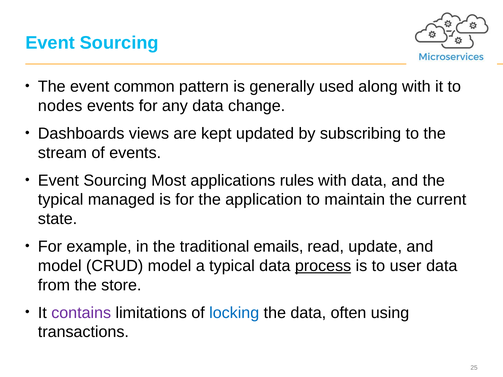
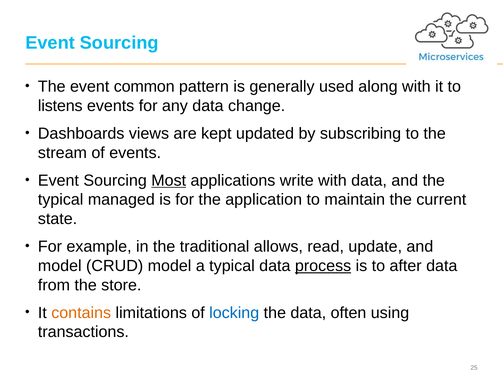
nodes: nodes -> listens
Most underline: none -> present
rules: rules -> write
emails: emails -> allows
user: user -> after
contains colour: purple -> orange
